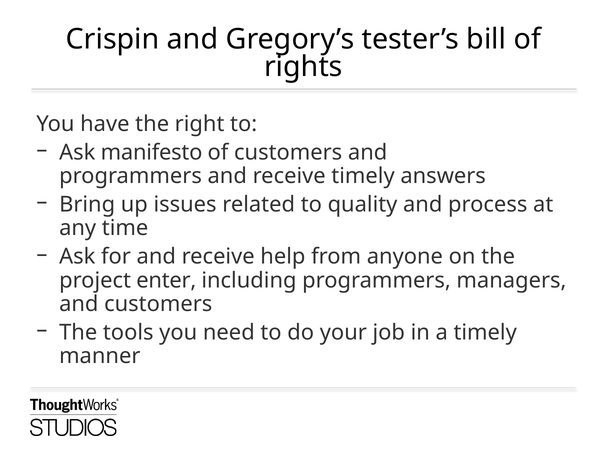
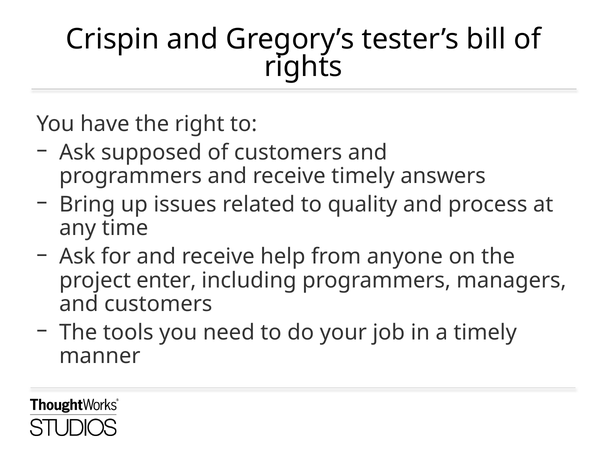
manifesto: manifesto -> supposed
